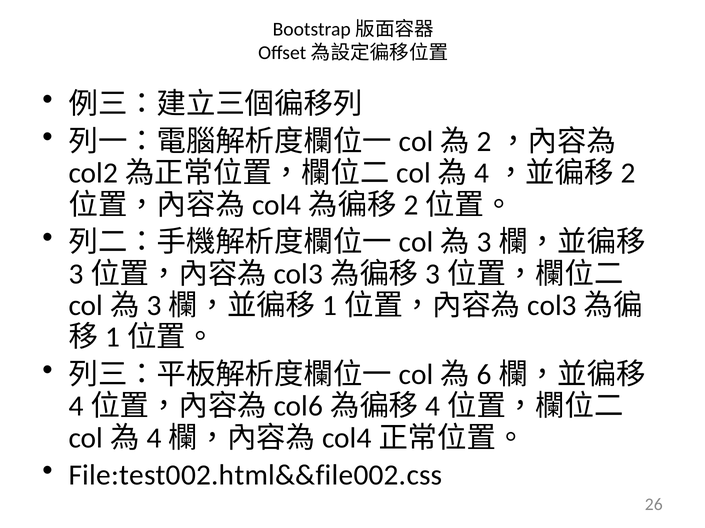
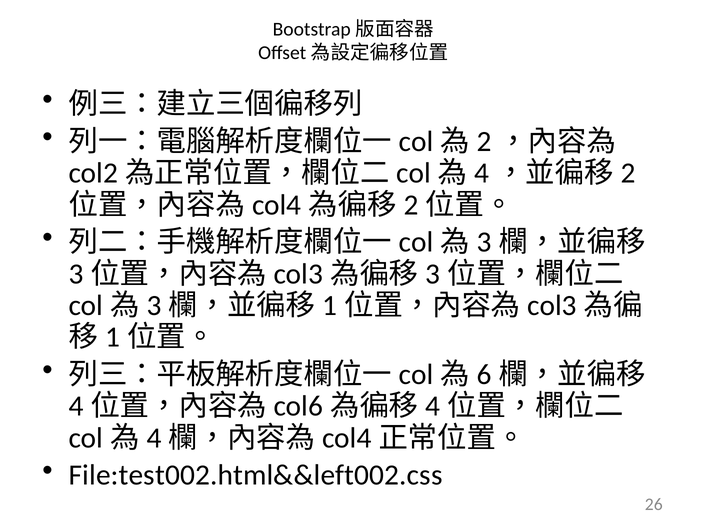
File:test002.html&&file002.css: File:test002.html&&file002.css -> File:test002.html&&left002.css
